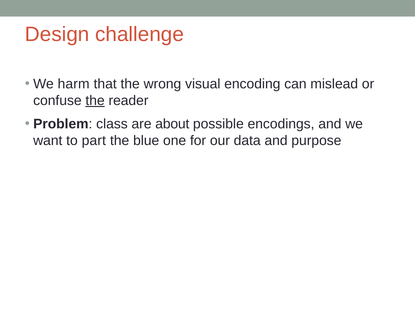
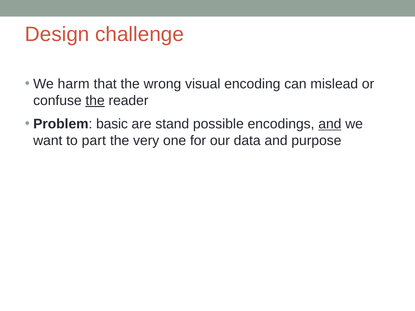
class: class -> basic
about: about -> stand
and at (330, 124) underline: none -> present
blue: blue -> very
